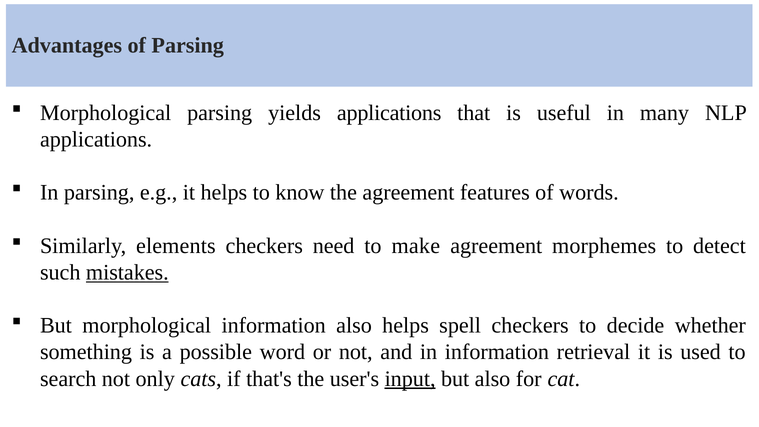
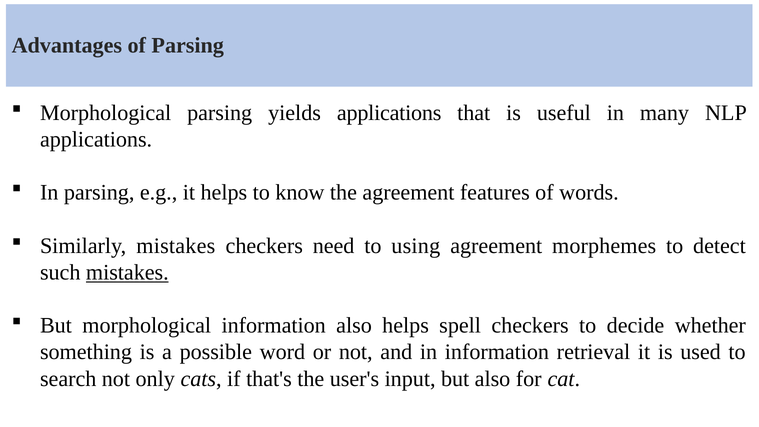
Similarly elements: elements -> mistakes
make: make -> using
input underline: present -> none
